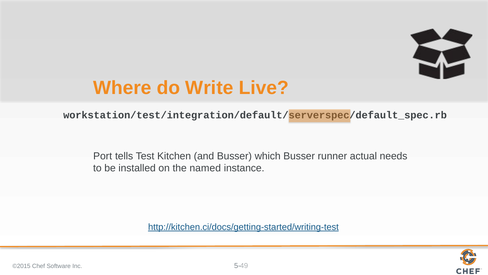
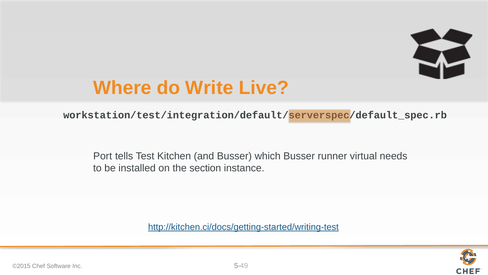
actual: actual -> virtual
named: named -> section
